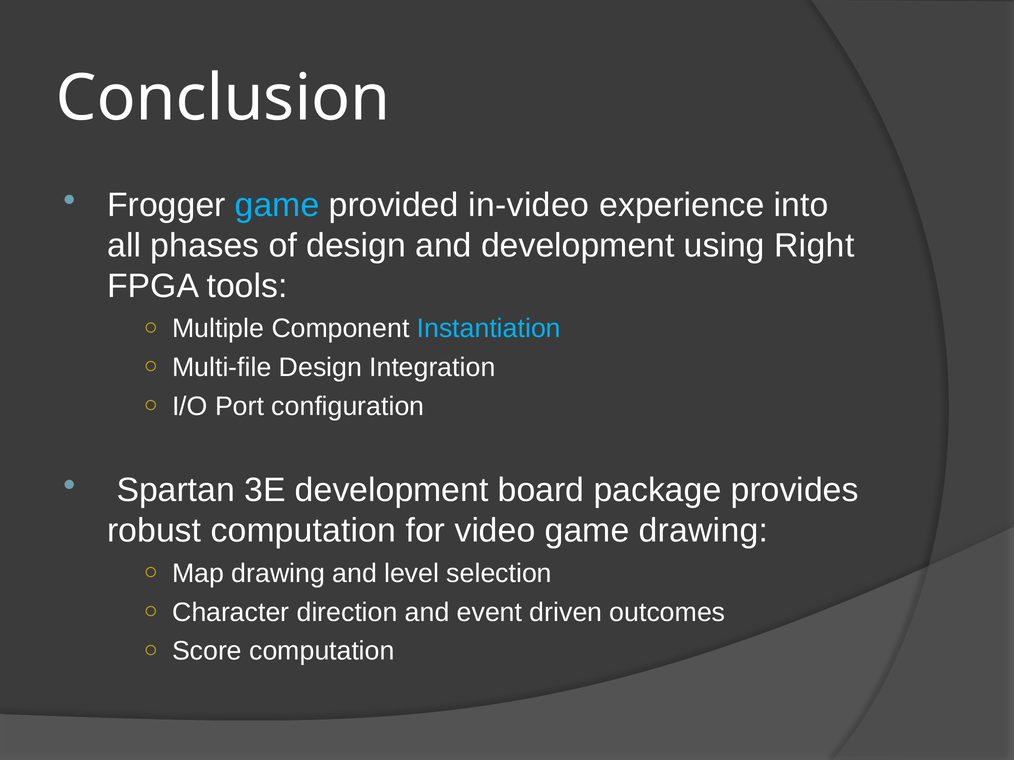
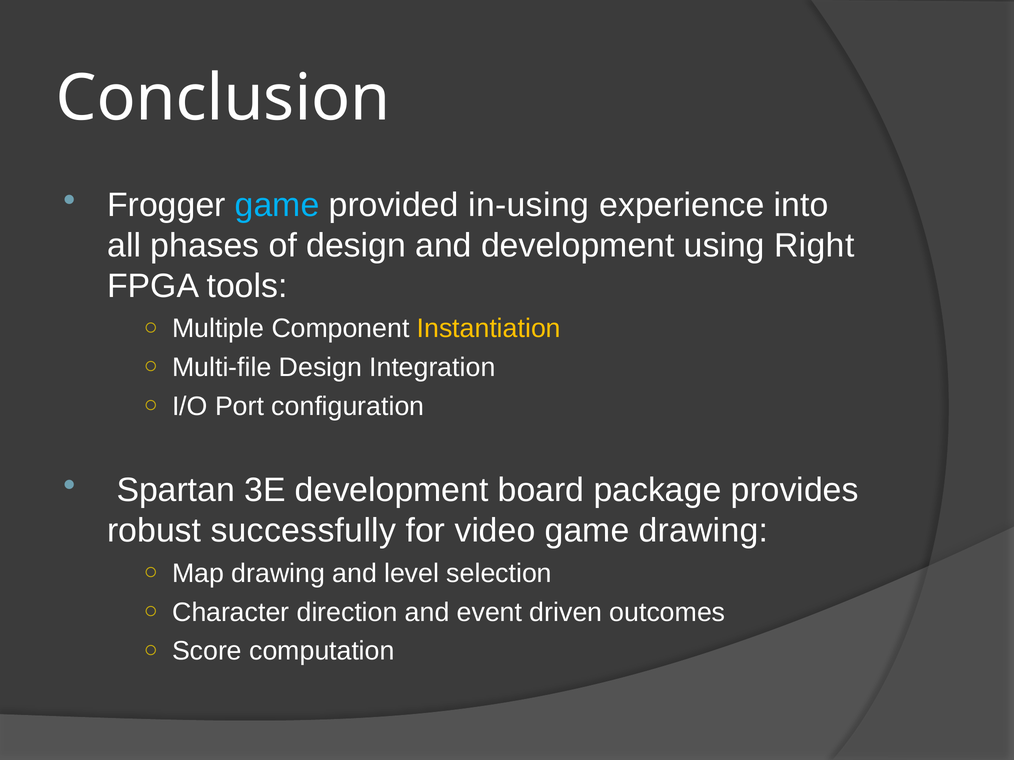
in-video: in-video -> in-using
Instantiation colour: light blue -> yellow
robust computation: computation -> successfully
